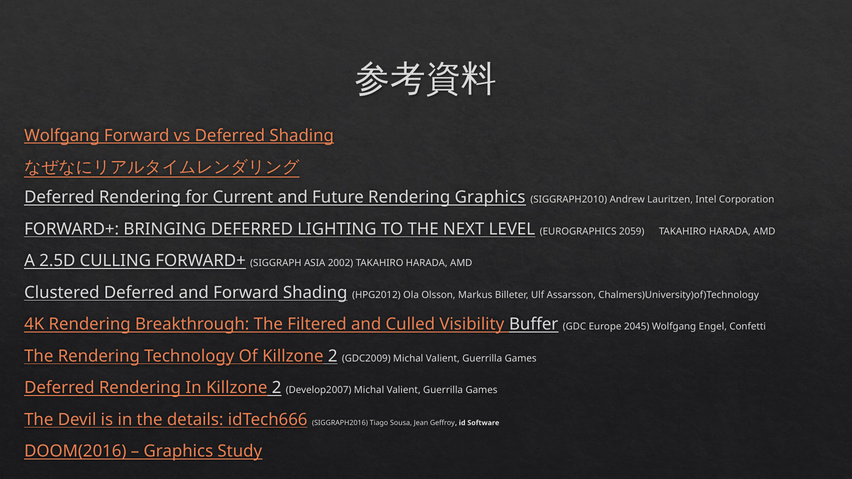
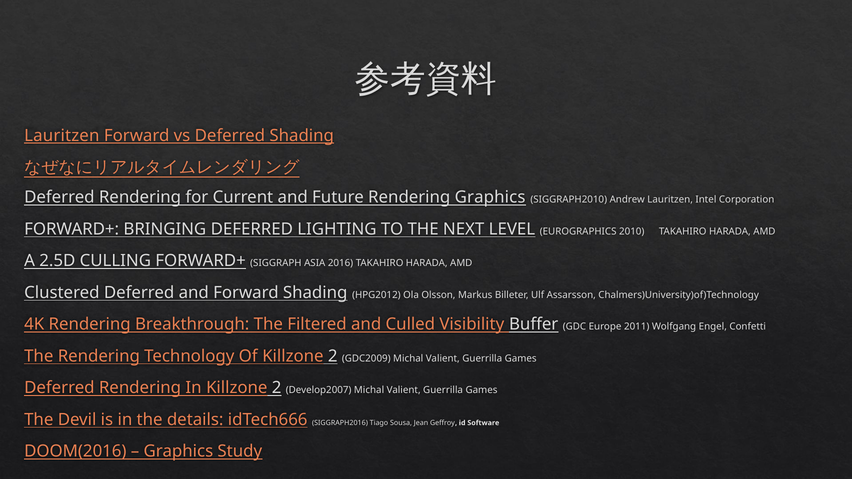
Wolfgang at (62, 136): Wolfgang -> Lauritzen
2059: 2059 -> 2010
2002: 2002 -> 2016
2045: 2045 -> 2011
